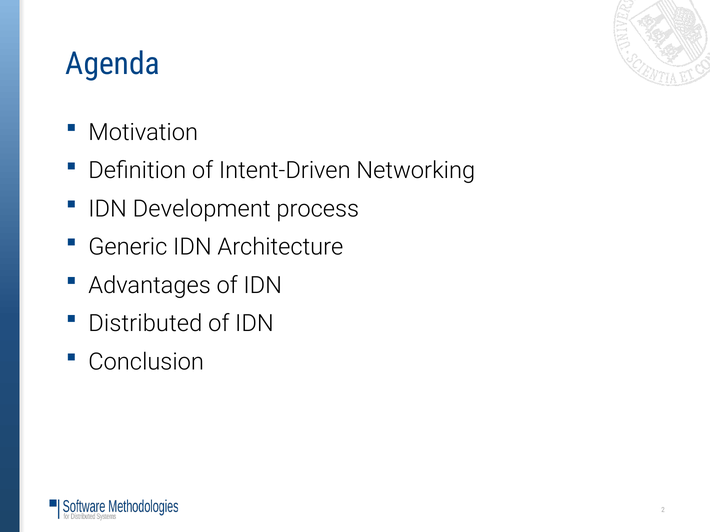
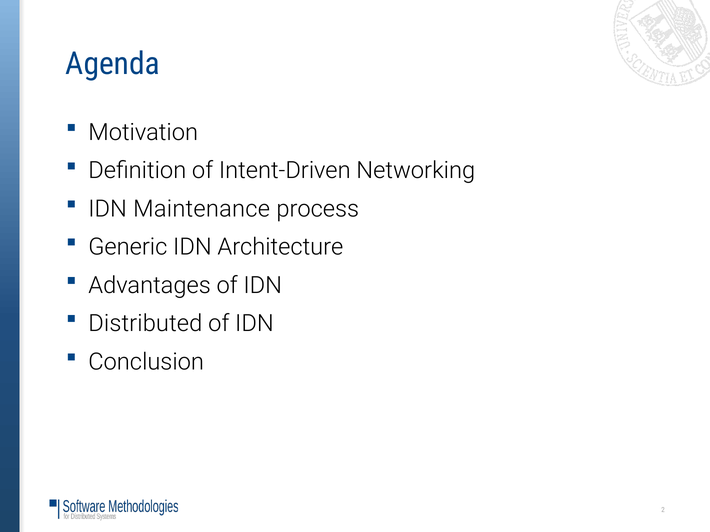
Development: Development -> Maintenance
